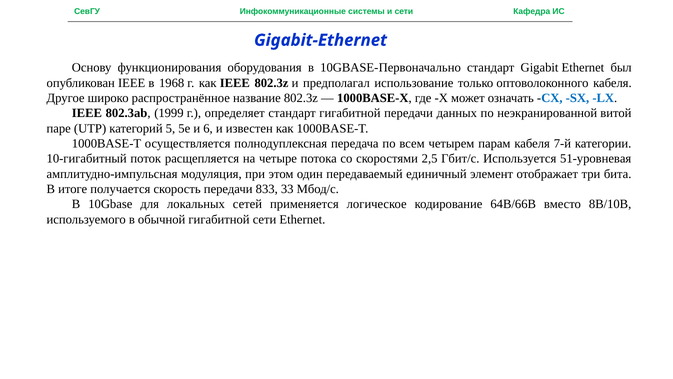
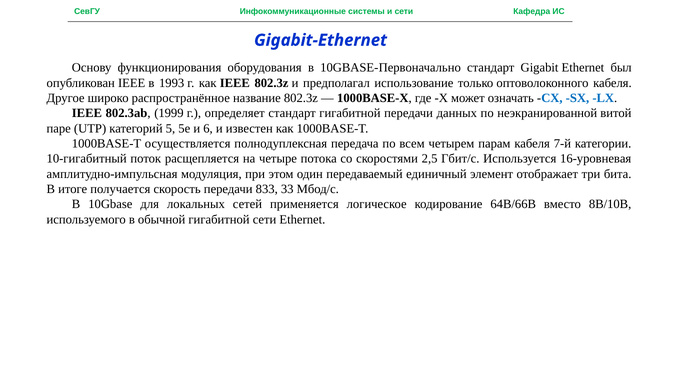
1968: 1968 -> 1993
51-уровневая: 51-уровневая -> 16-уровневая
